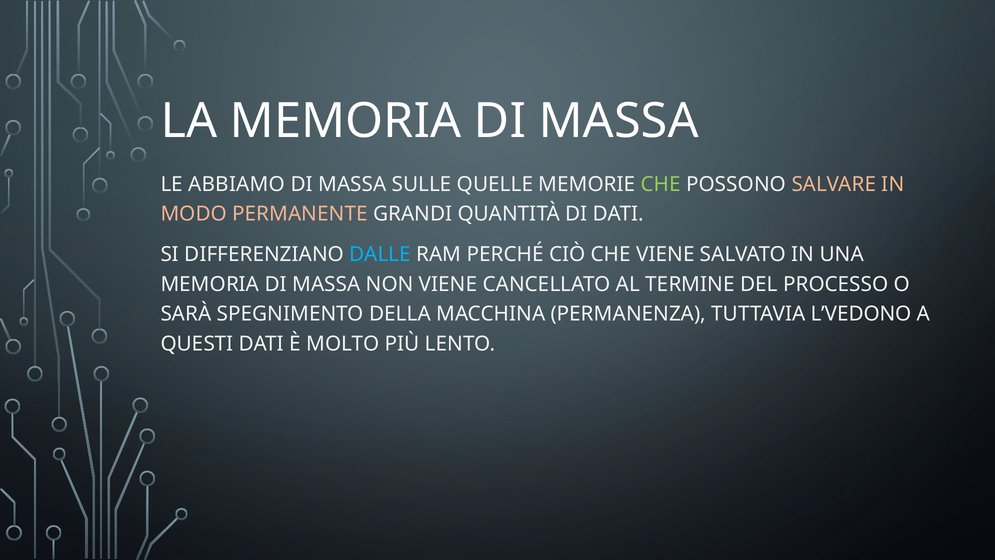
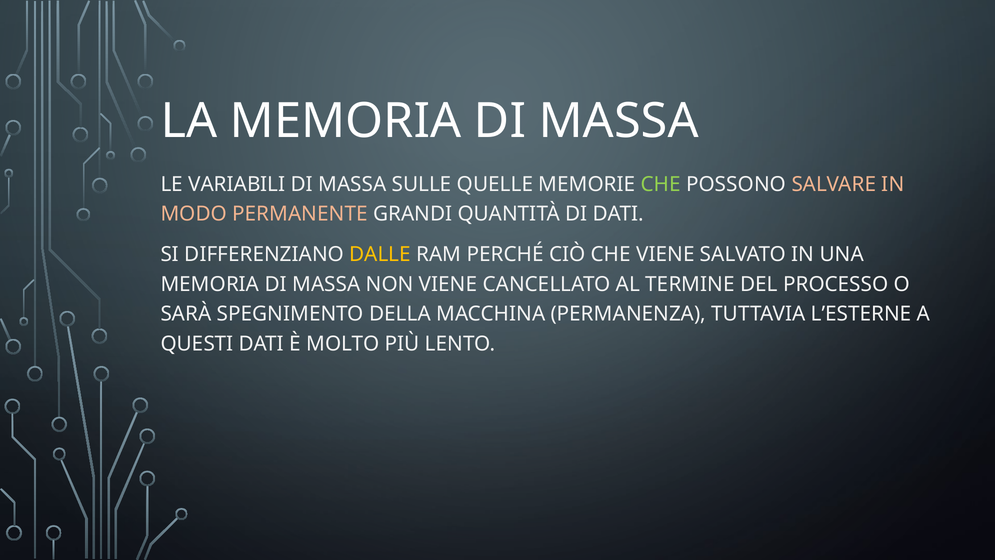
ABBIAMO: ABBIAMO -> VARIABILI
DALLE colour: light blue -> yellow
L’VEDONO: L’VEDONO -> L’ESTERNE
